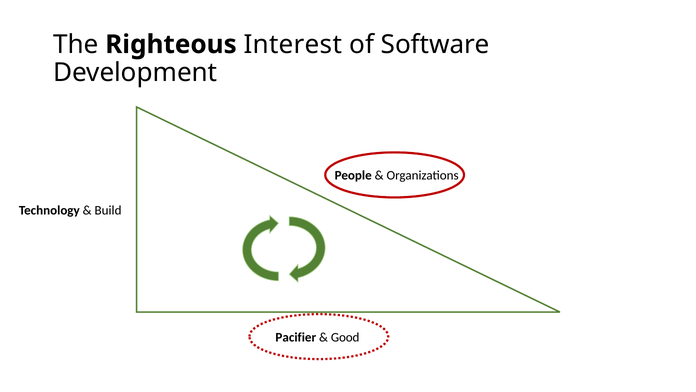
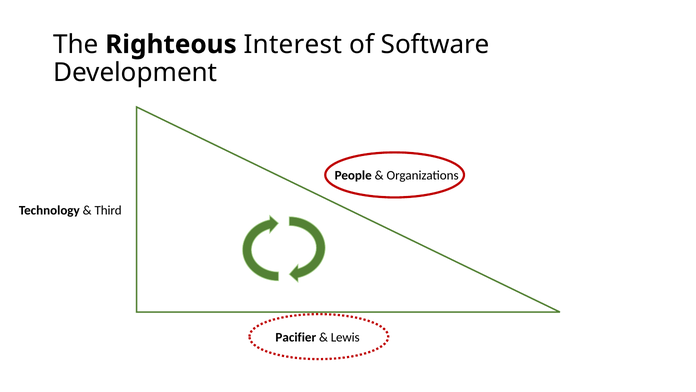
Build: Build -> Third
Good: Good -> Lewis
